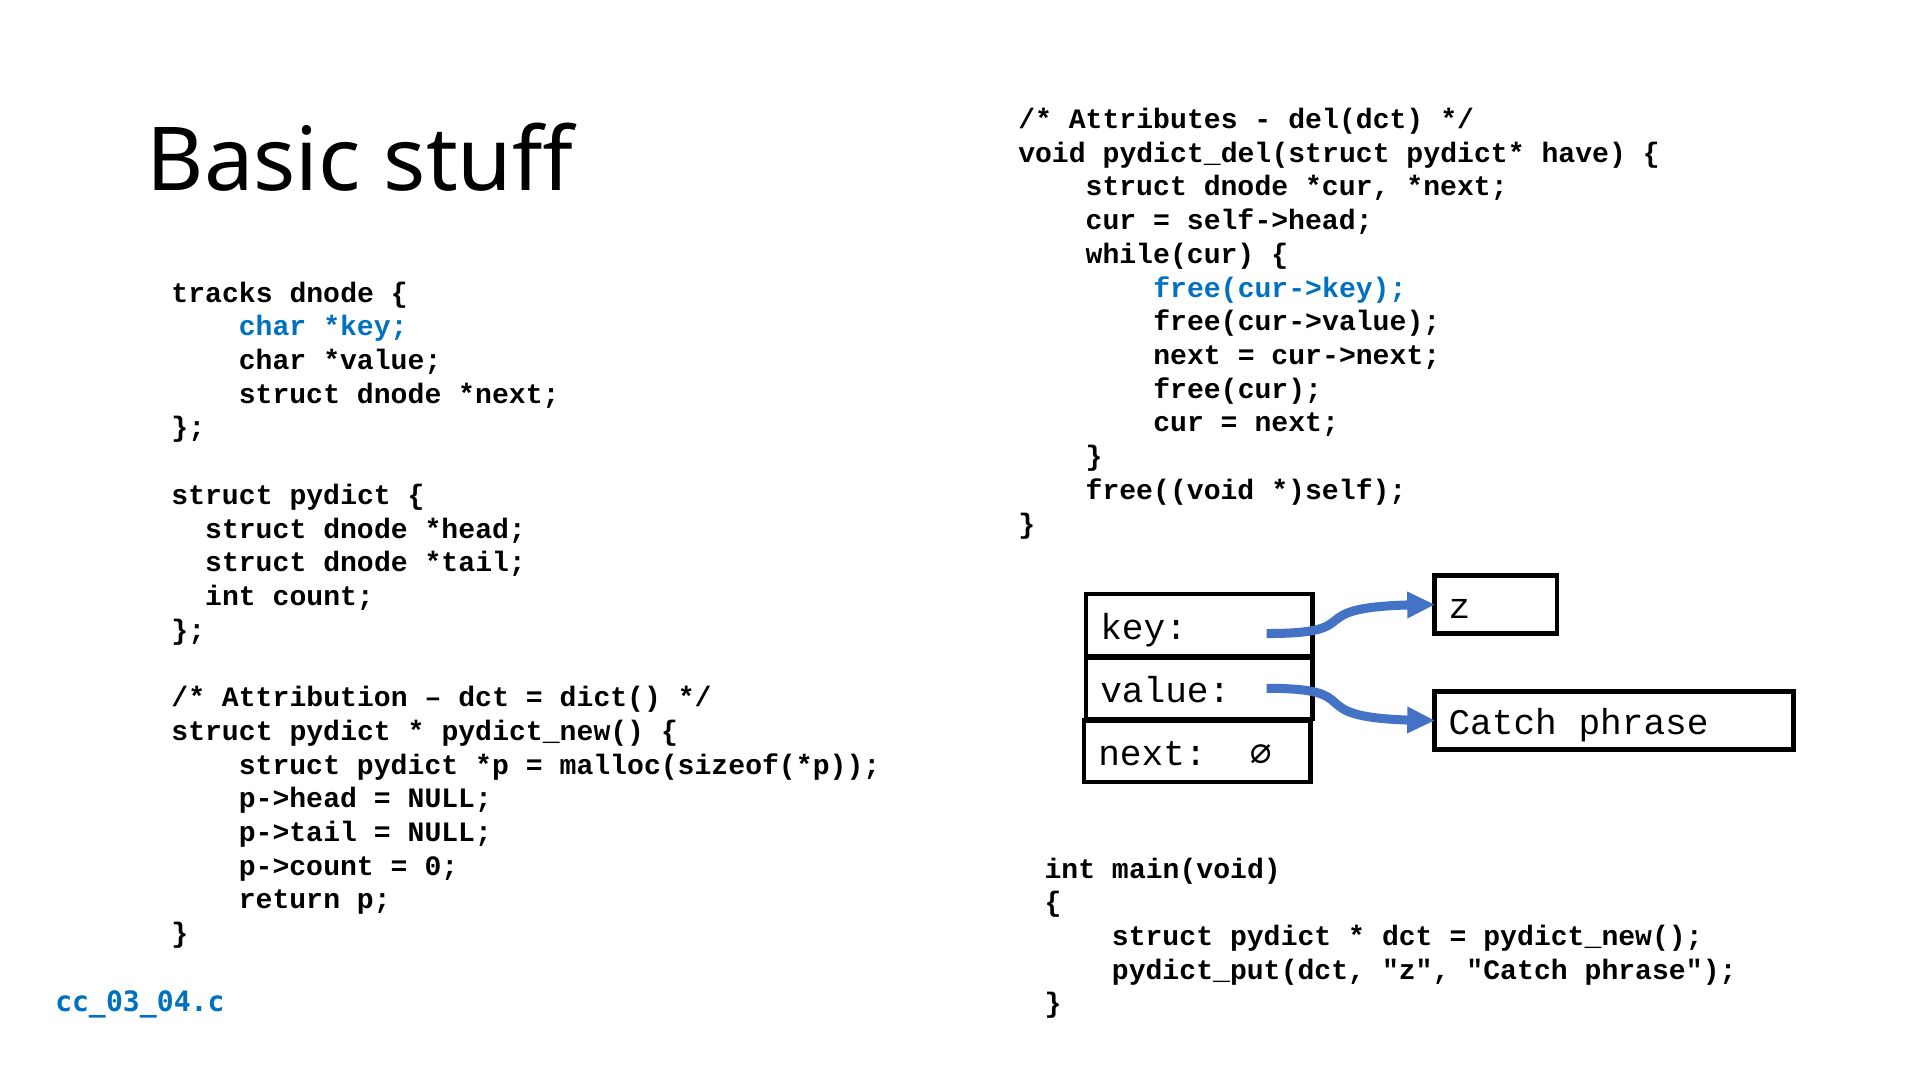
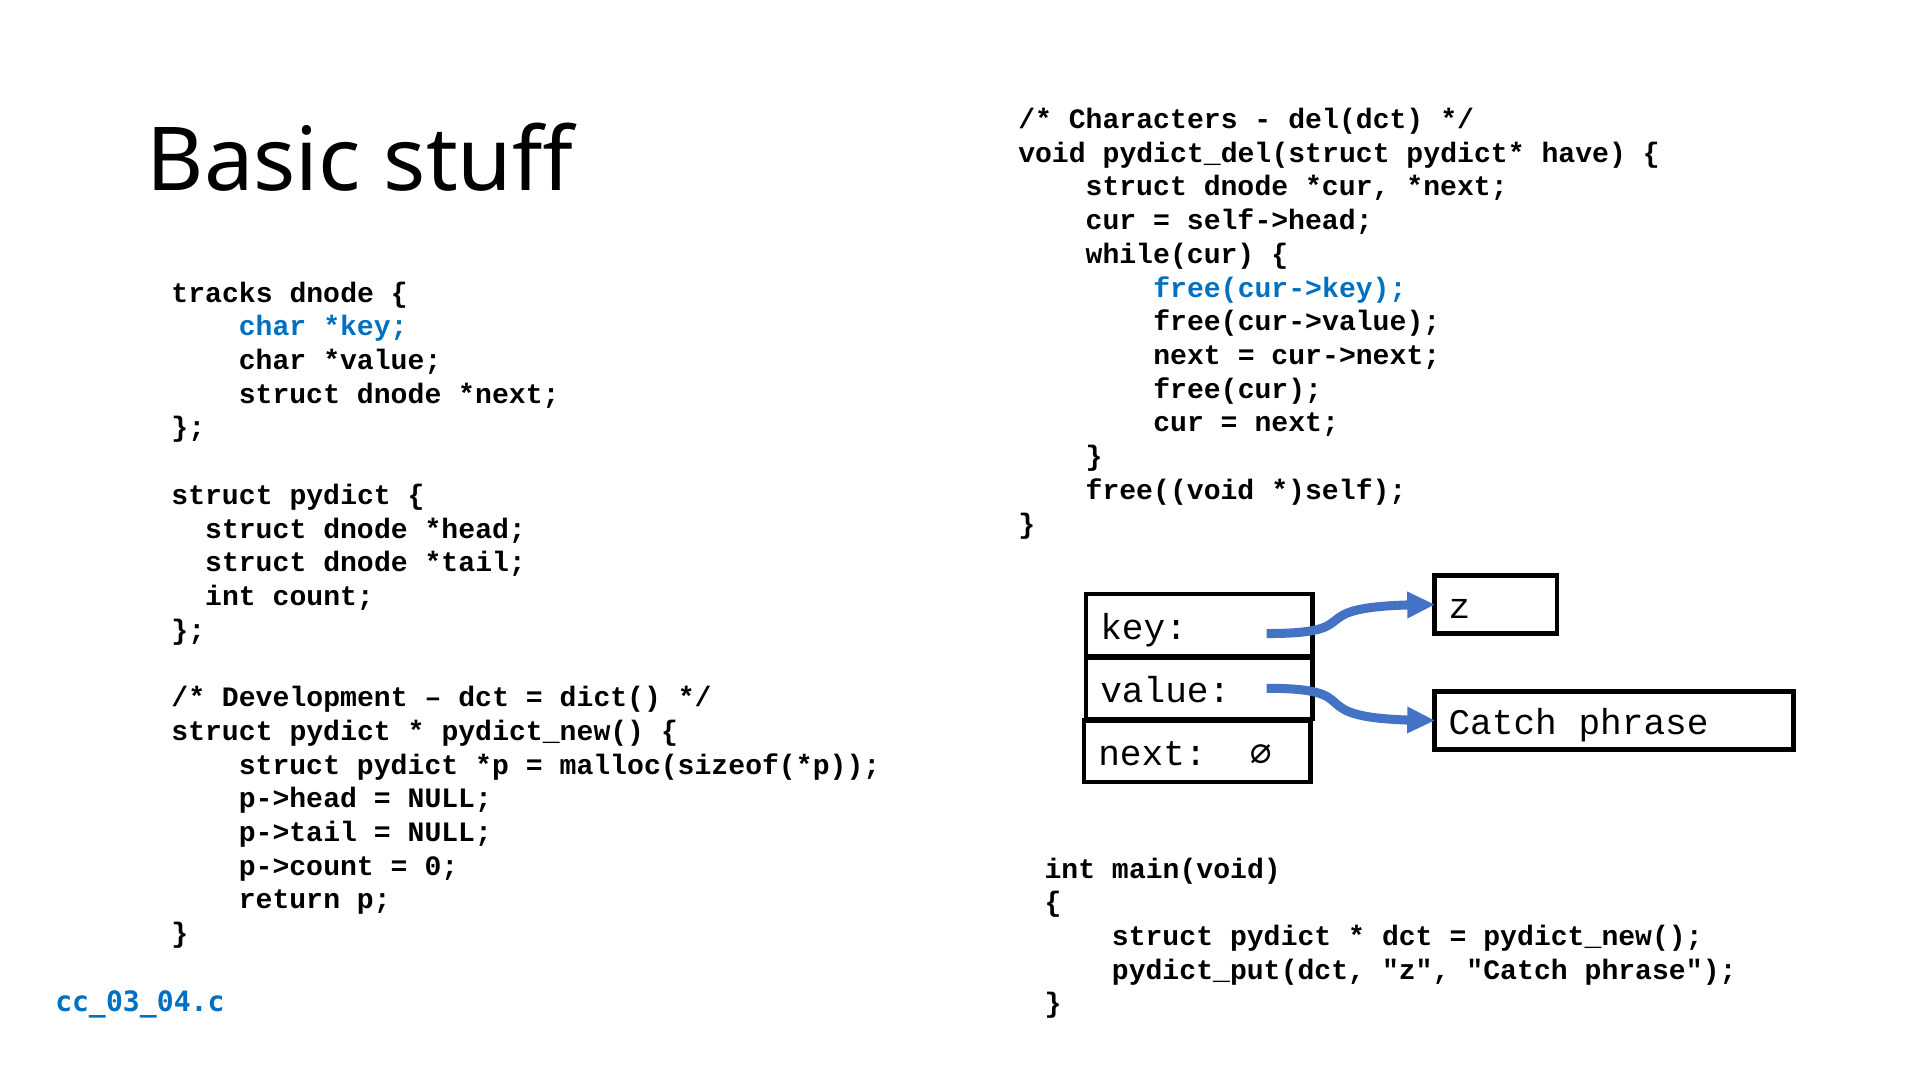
Attributes: Attributes -> Characters
Attribution: Attribution -> Development
